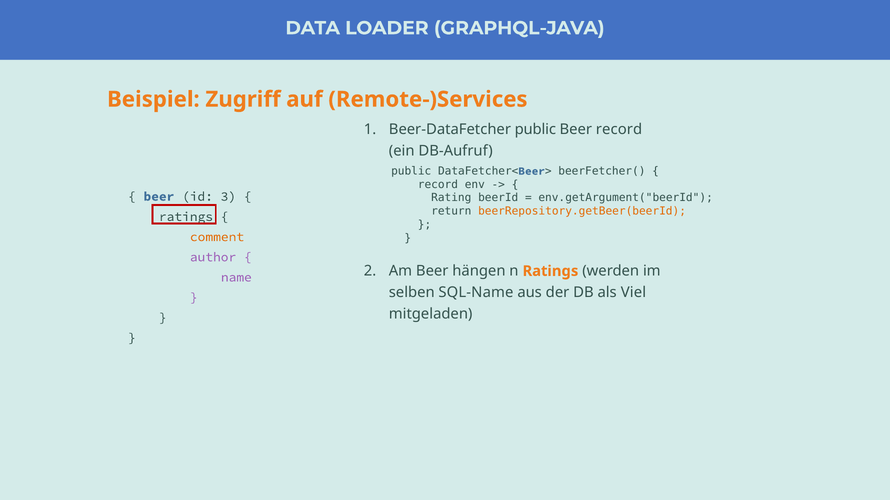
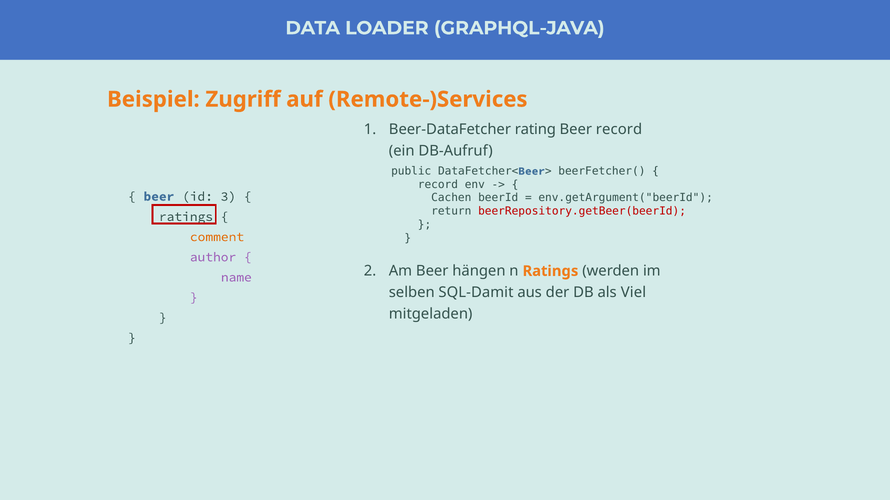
Beer-DataFetcher public: public -> rating
Rating: Rating -> Cachen
beerRepository.getBeer(beerId colour: orange -> red
SQL-Name: SQL-Name -> SQL-Damit
